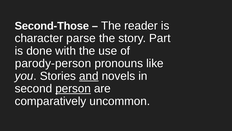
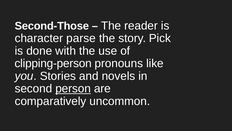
Part: Part -> Pick
parody-person: parody-person -> clipping-person
and underline: present -> none
